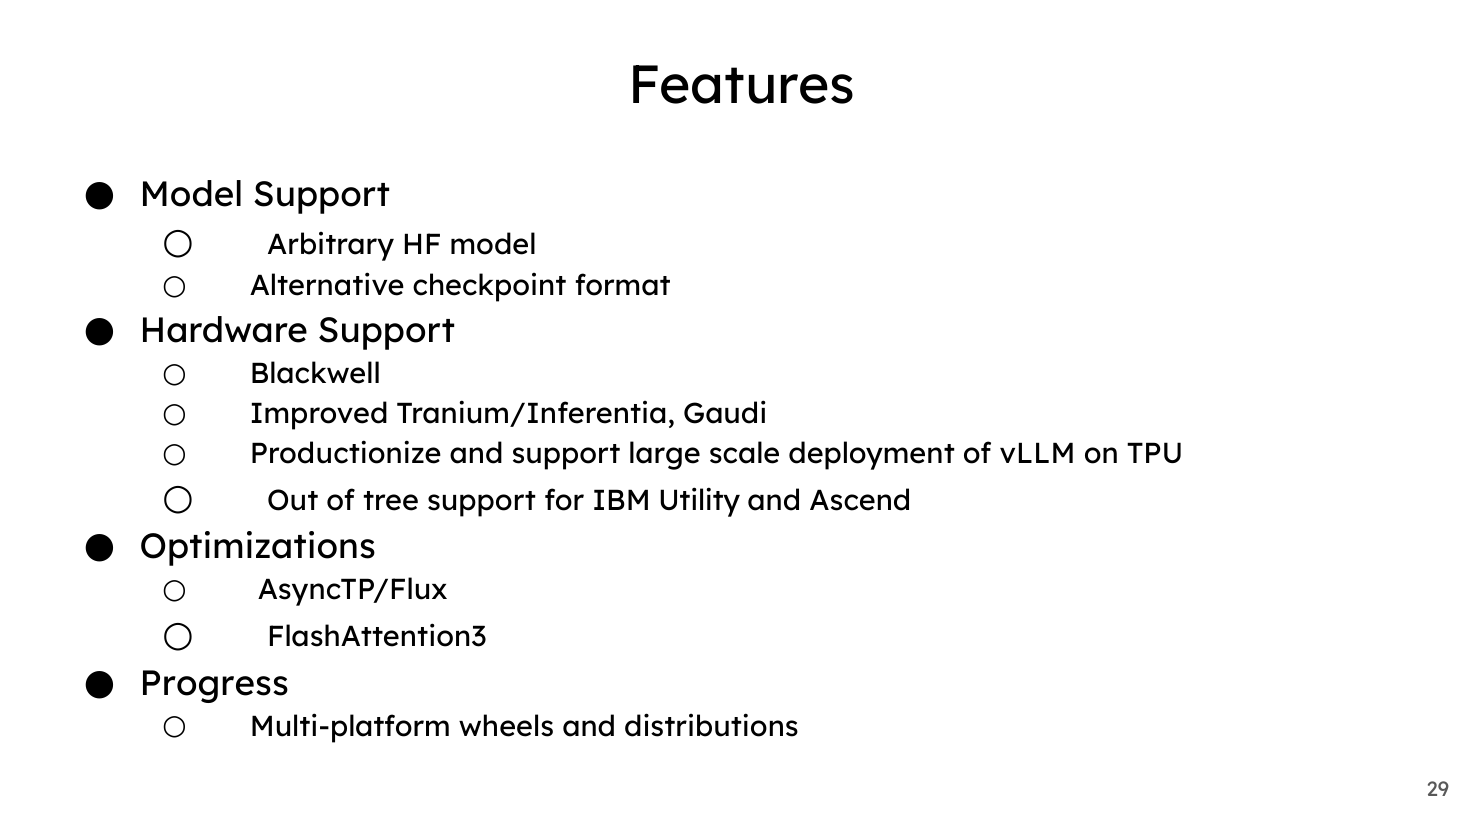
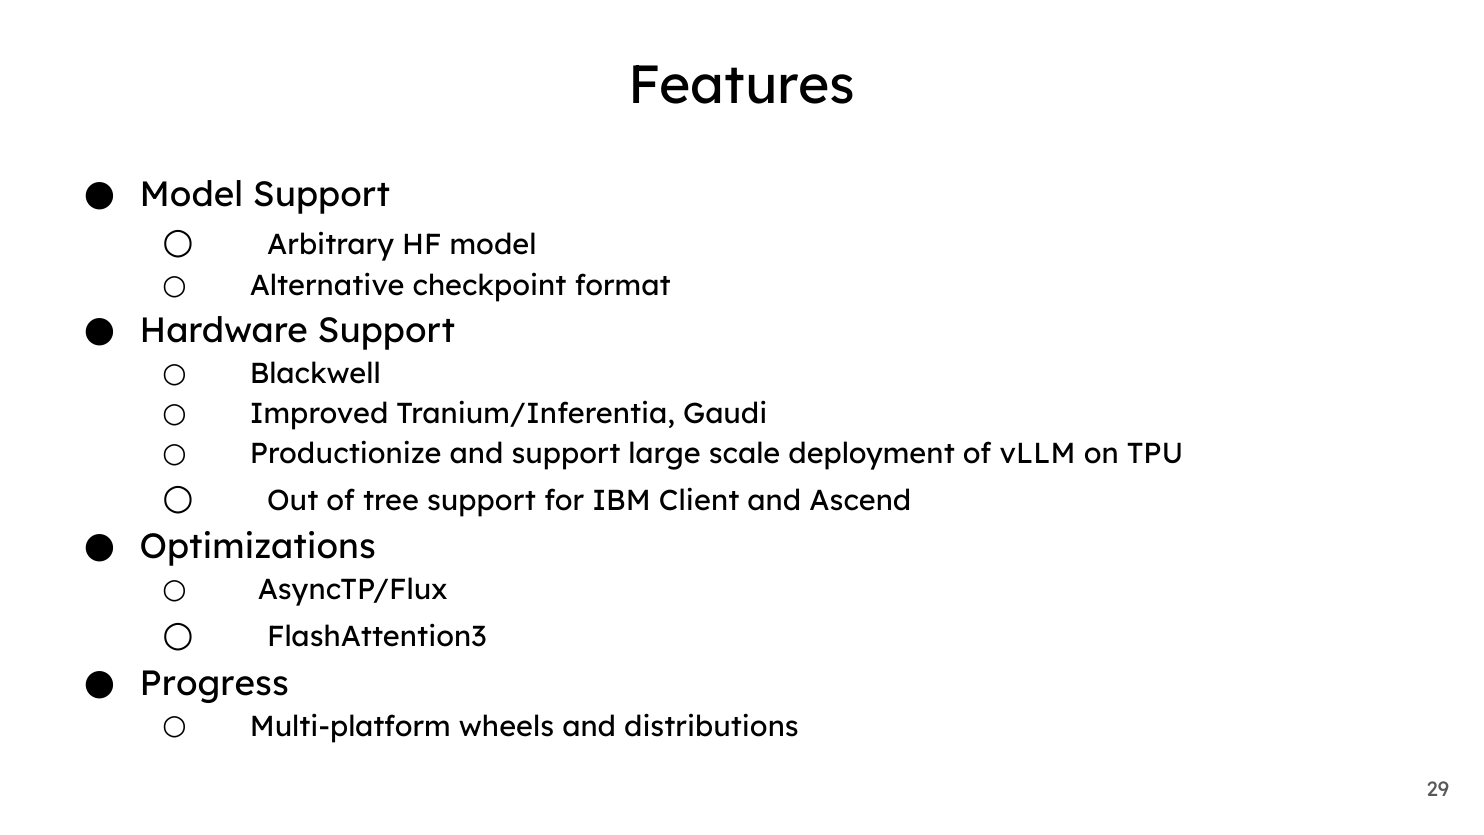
Utility: Utility -> Client
